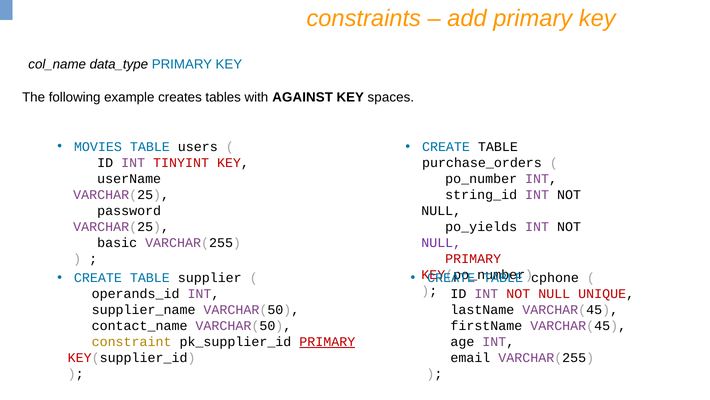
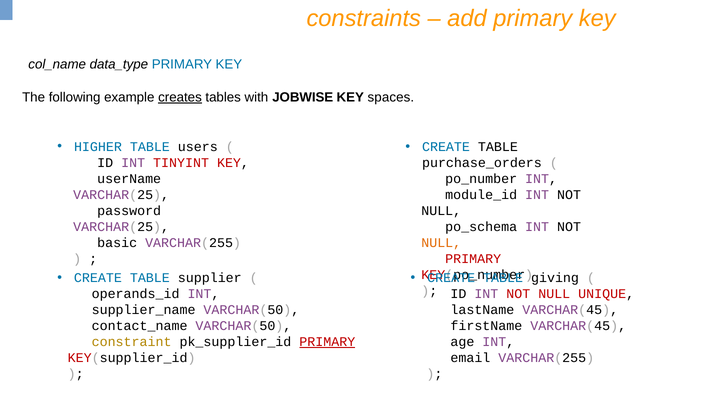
creates underline: none -> present
AGAINST: AGAINST -> JOBWISE
MOVIES: MOVIES -> HIGHER
string_id: string_id -> module_id
po_yields: po_yields -> po_schema
NULL at (441, 242) colour: purple -> orange
cphone: cphone -> giving
